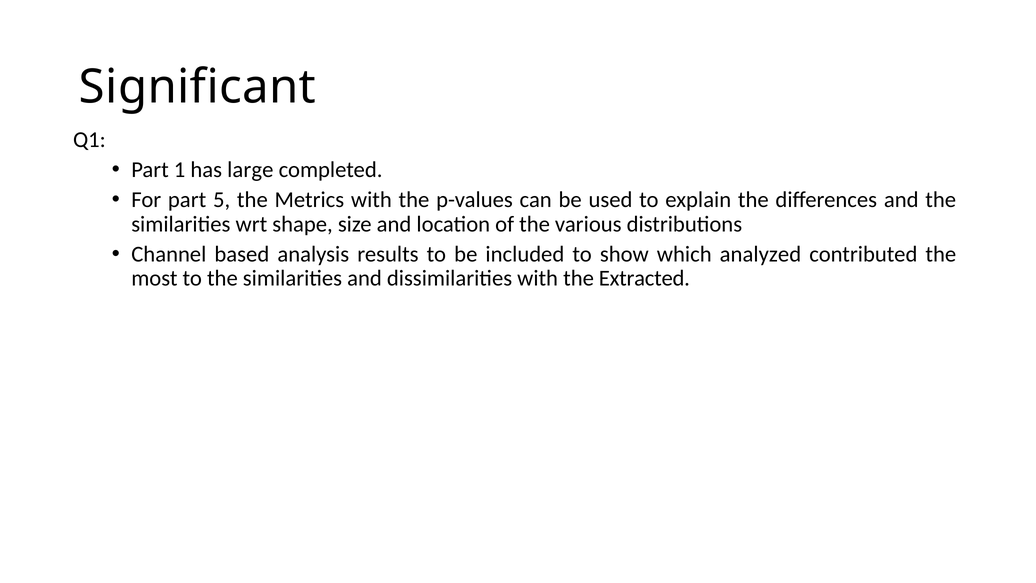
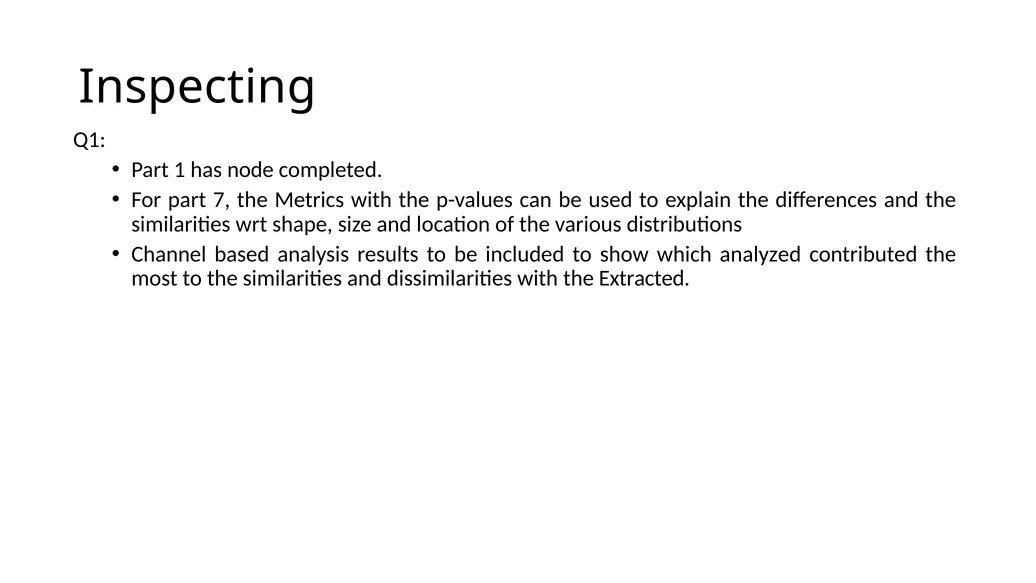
Significant: Significant -> Inspecting
large: large -> node
5: 5 -> 7
